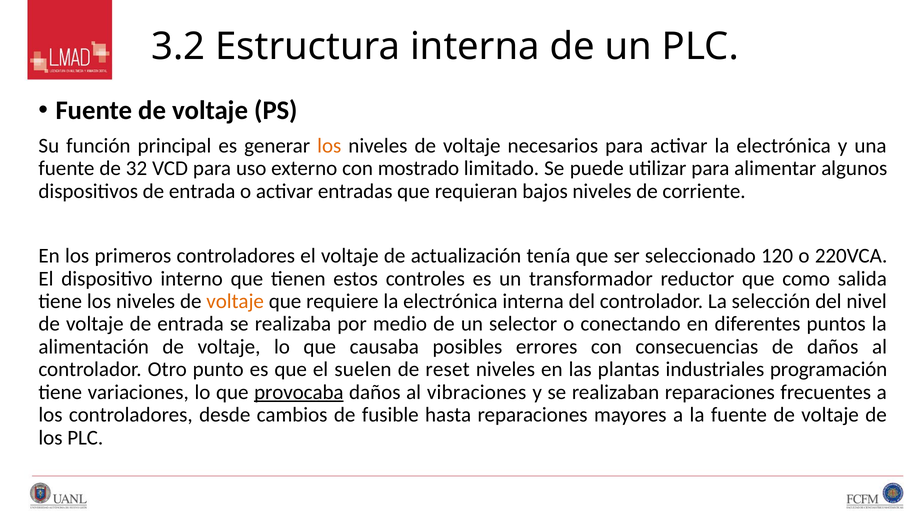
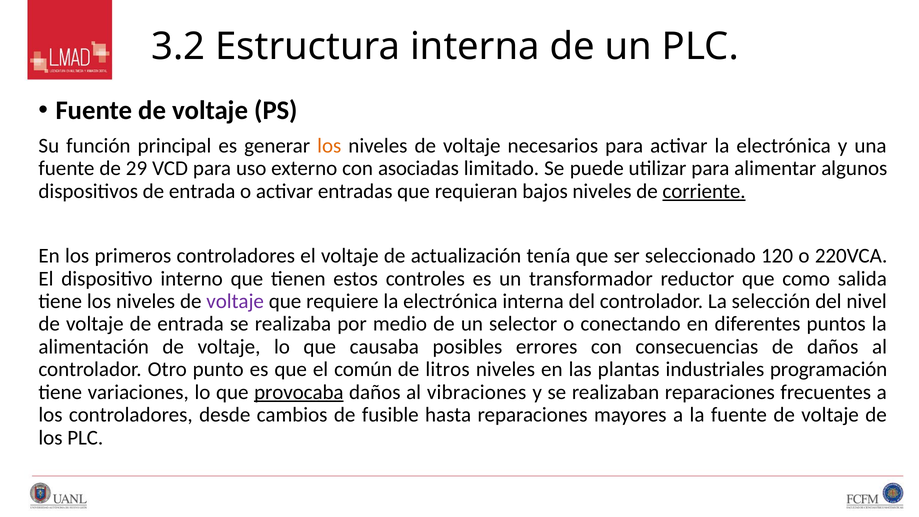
32: 32 -> 29
mostrado: mostrado -> asociadas
corriente underline: none -> present
voltaje at (235, 301) colour: orange -> purple
suelen: suelen -> común
reset: reset -> litros
